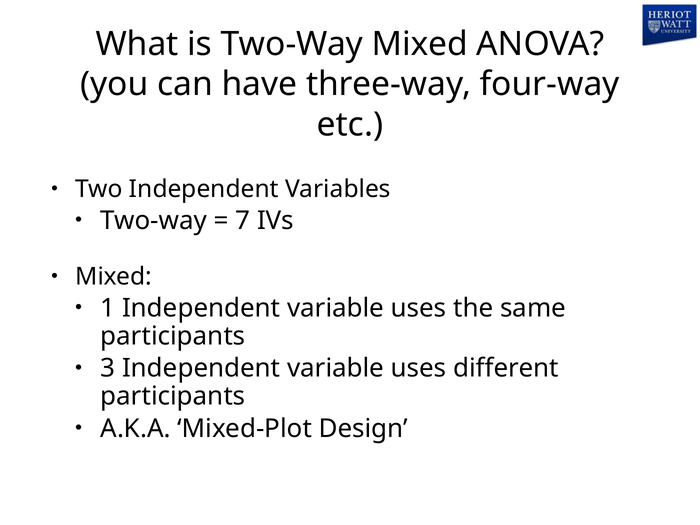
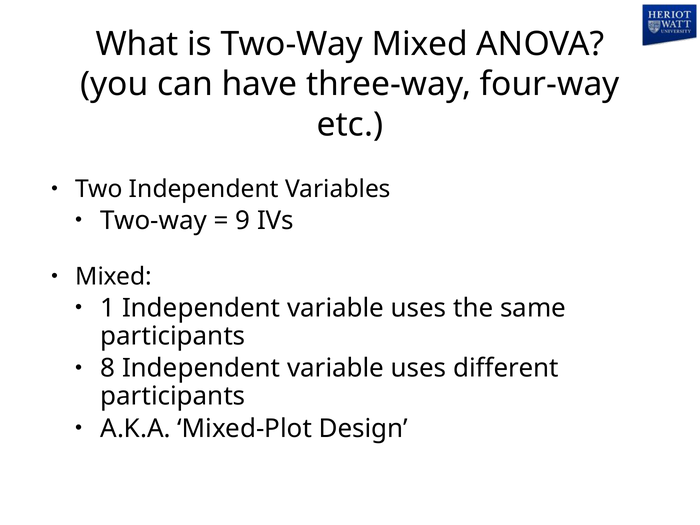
7: 7 -> 9
3: 3 -> 8
